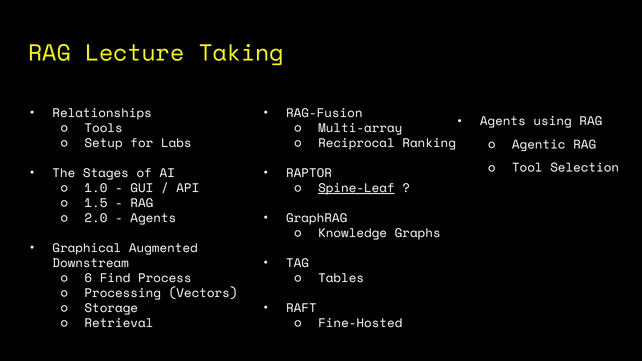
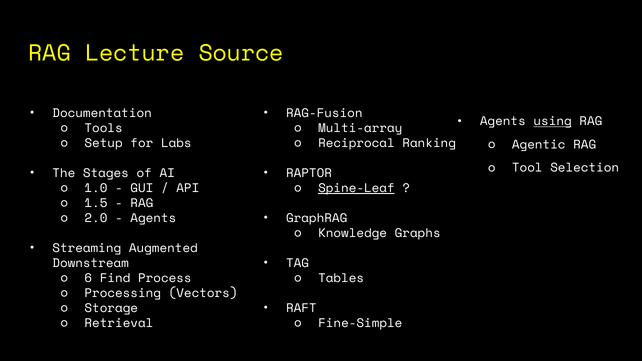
Taking: Taking -> Source
Relationships: Relationships -> Documentation
using underline: none -> present
Graphical: Graphical -> Streaming
Fine-Hosted: Fine-Hosted -> Fine-Simple
